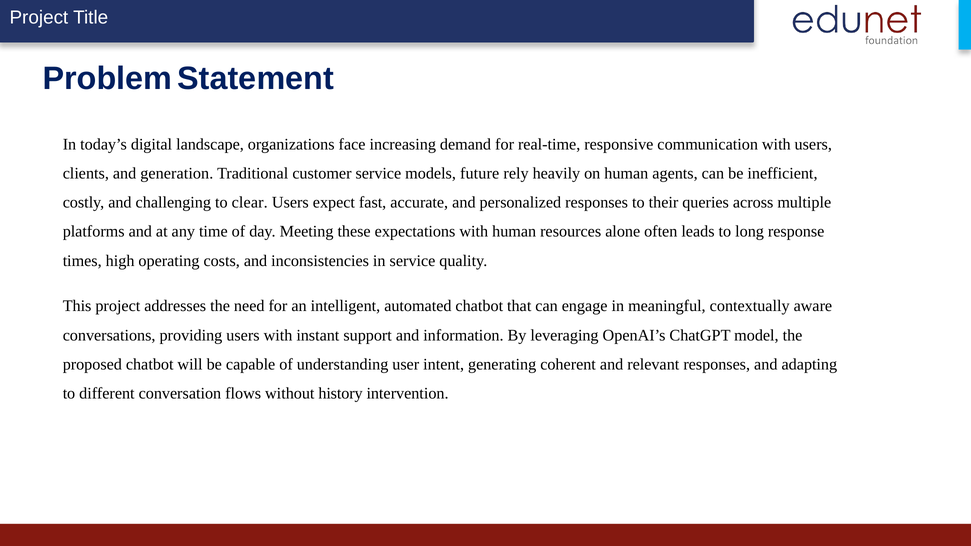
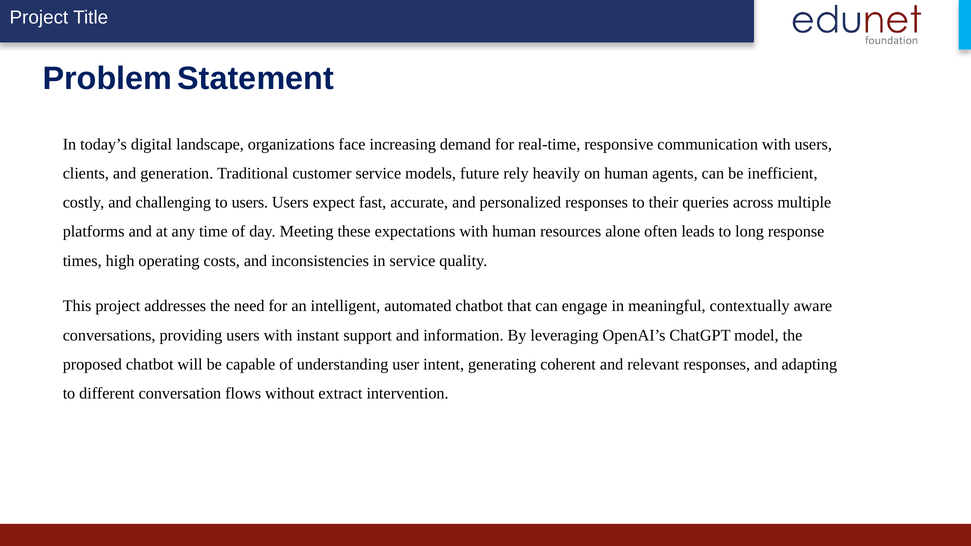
to clear: clear -> users
history: history -> extract
